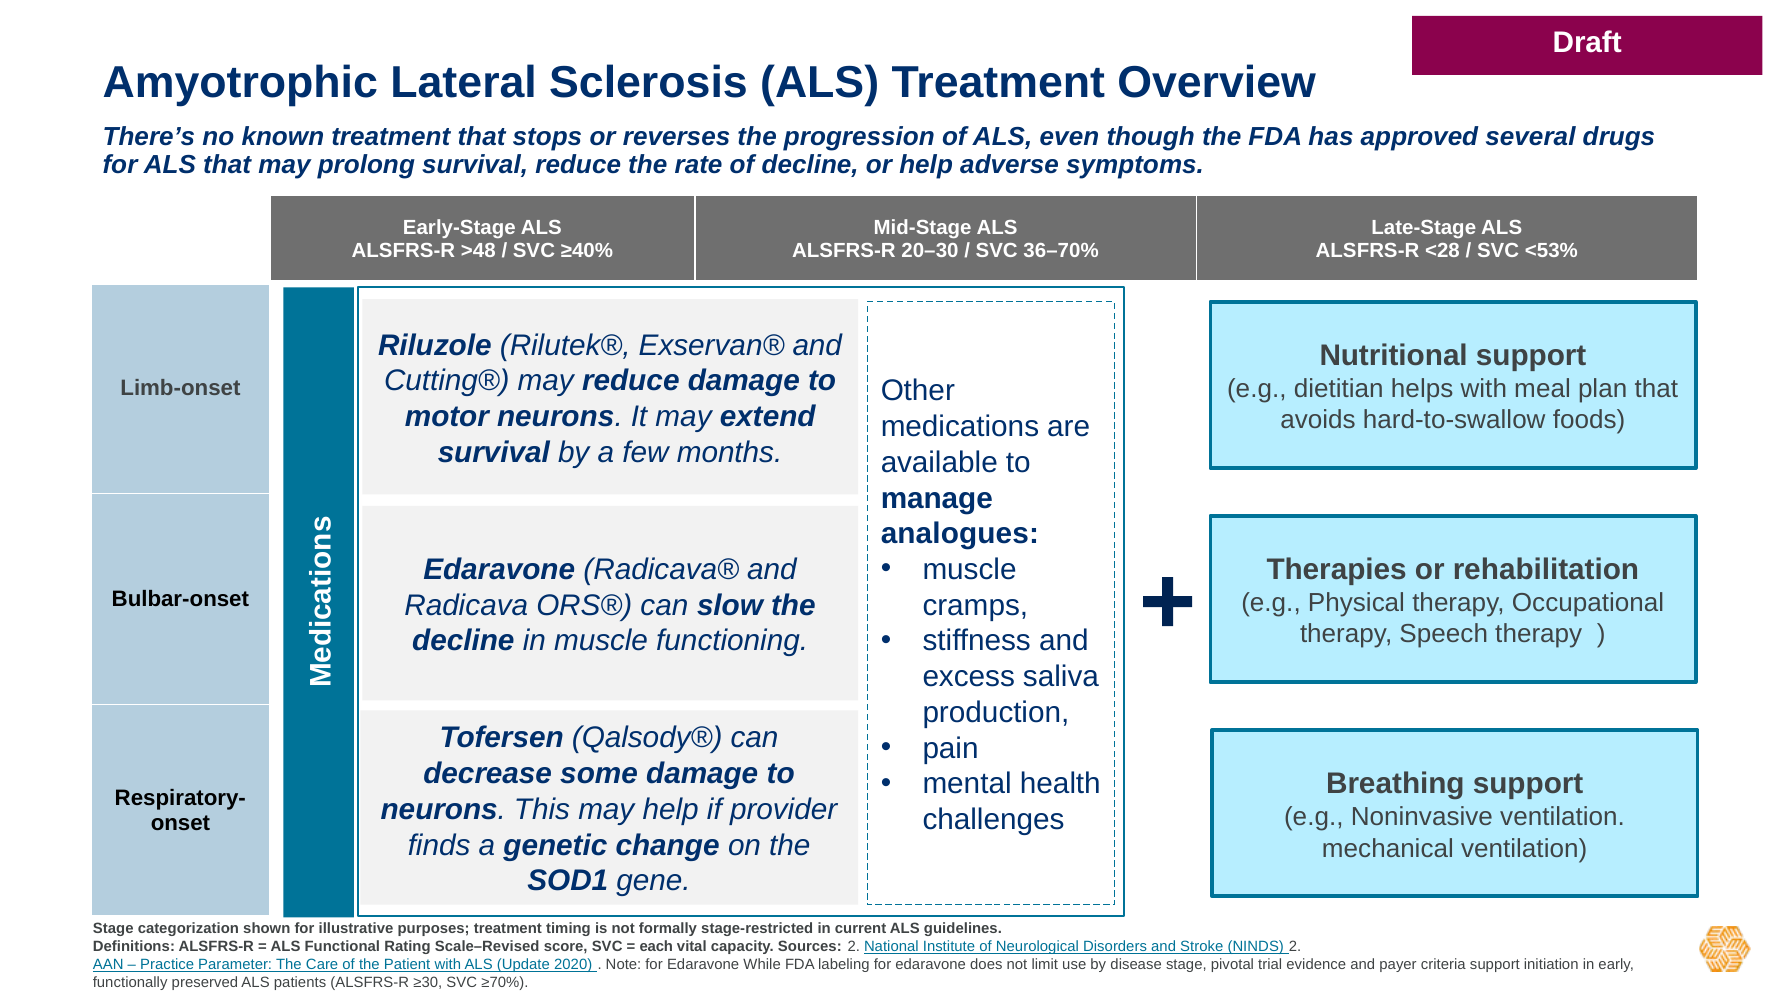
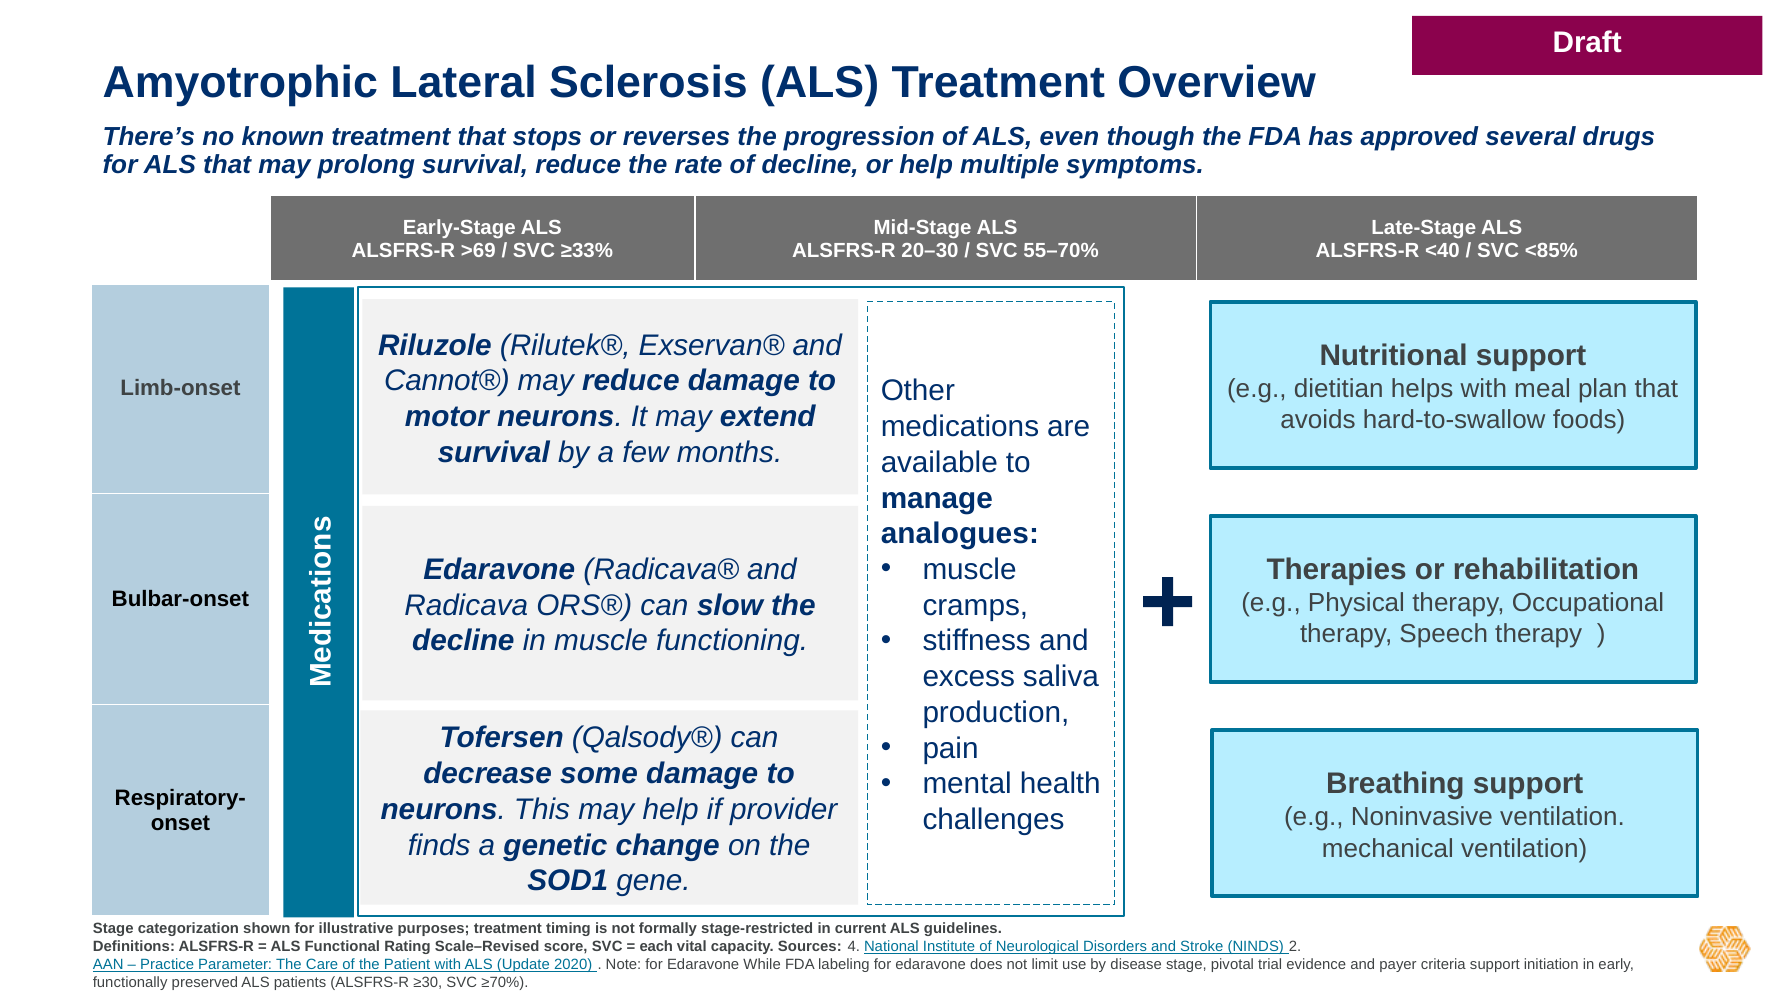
adverse: adverse -> multiple
>48: >48 -> >69
≥40%: ≥40% -> ≥33%
36–70%: 36–70% -> 55–70%
<28: <28 -> <40
<53%: <53% -> <85%
Cutting®: Cutting® -> Cannot®
Sources 2: 2 -> 4
